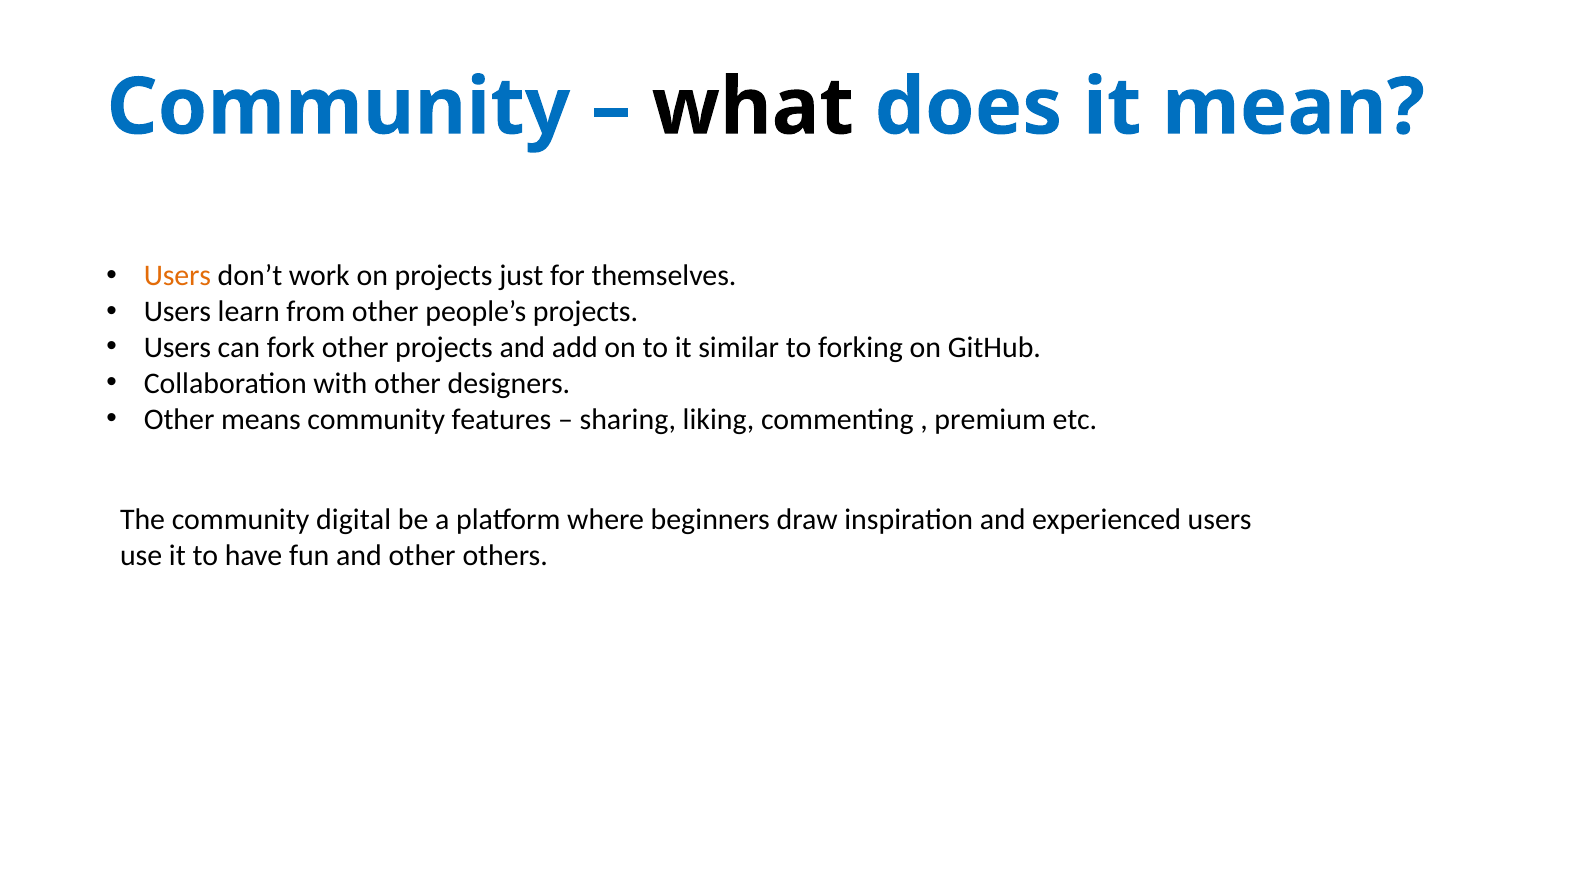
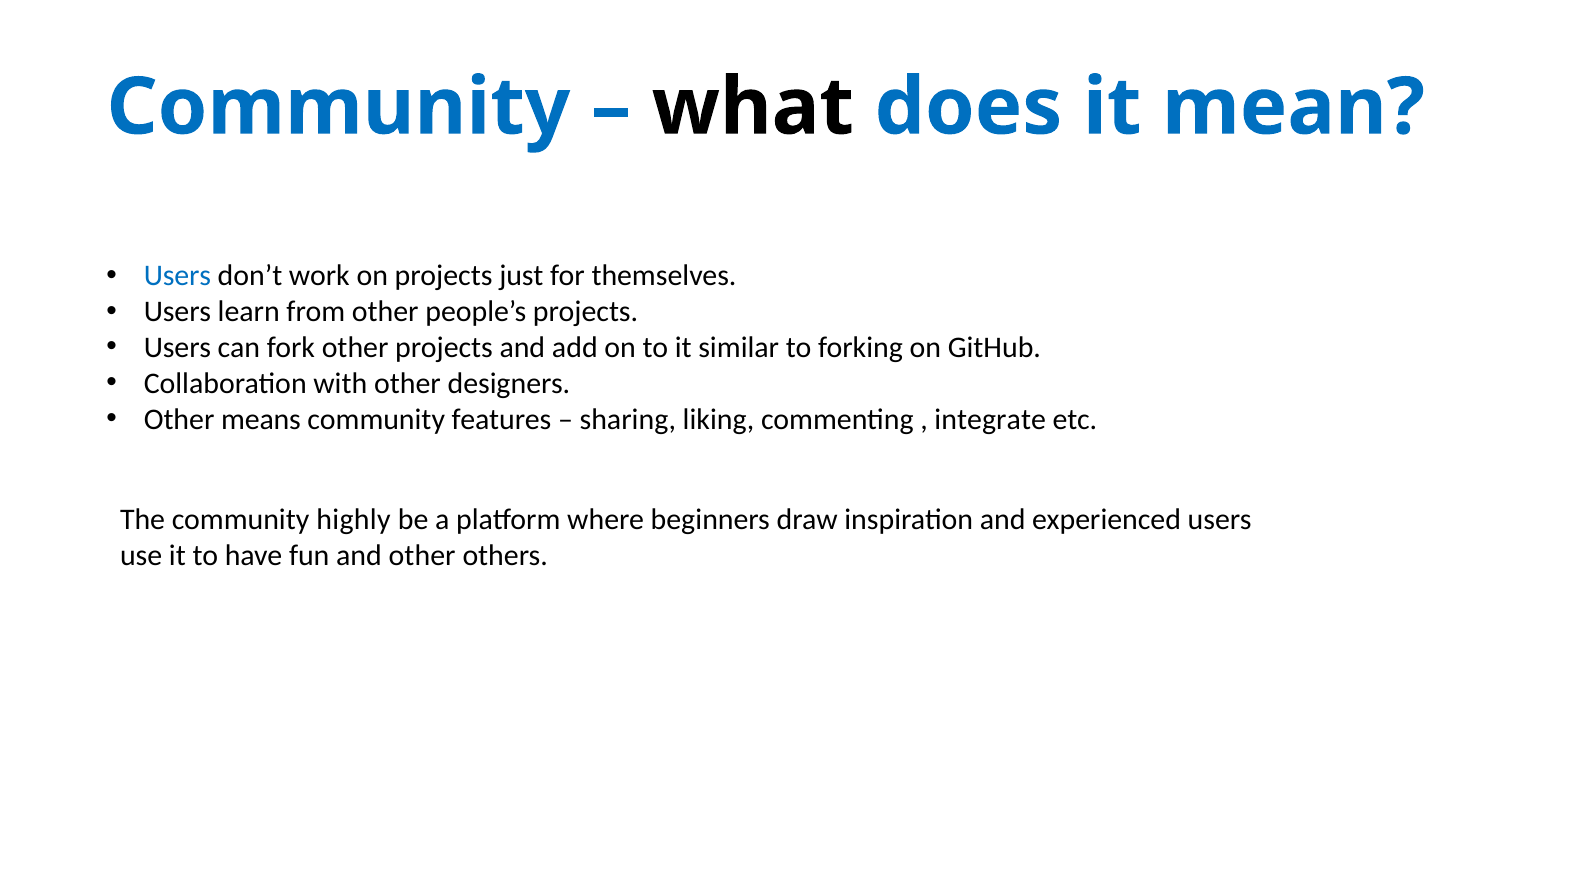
Users at (177, 276) colour: orange -> blue
premium: premium -> integrate
digital: digital -> highly
